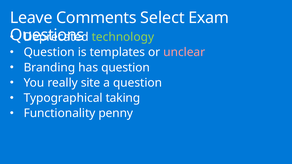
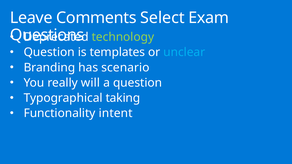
unclear colour: pink -> light blue
has question: question -> scenario
site: site -> will
penny: penny -> intent
